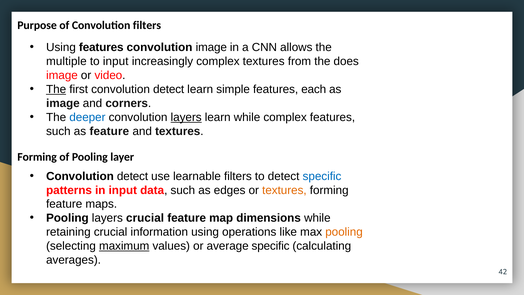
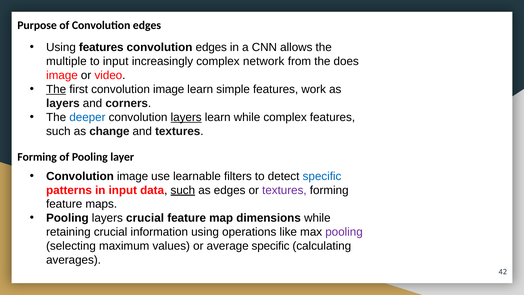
of Convolution filters: filters -> edges
image at (211, 47): image -> edges
complex textures: textures -> network
first convolution detect: detect -> image
each: each -> work
image at (63, 103): image -> layers
as feature: feature -> change
detect at (133, 176): detect -> image
such at (183, 190) underline: none -> present
textures at (284, 190) colour: orange -> purple
pooling at (344, 232) colour: orange -> purple
maximum underline: present -> none
